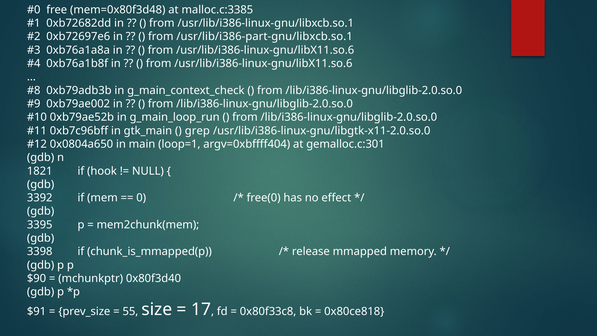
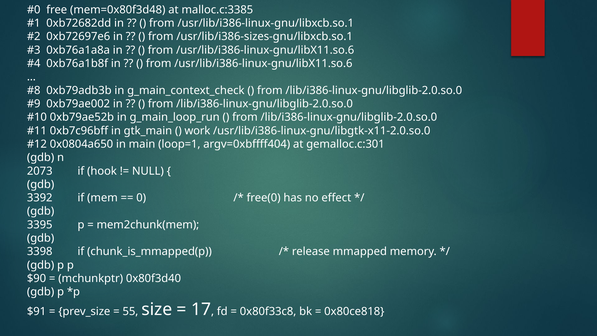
/usr/lib/i386-part-gnu/libxcb.so.1: /usr/lib/i386-part-gnu/libxcb.so.1 -> /usr/lib/i386-sizes-gnu/libxcb.so.1
grep: grep -> work
1821: 1821 -> 2073
